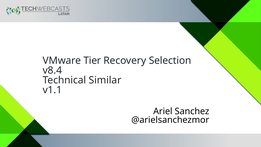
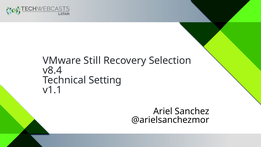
Tier: Tier -> Still
Similar: Similar -> Setting
